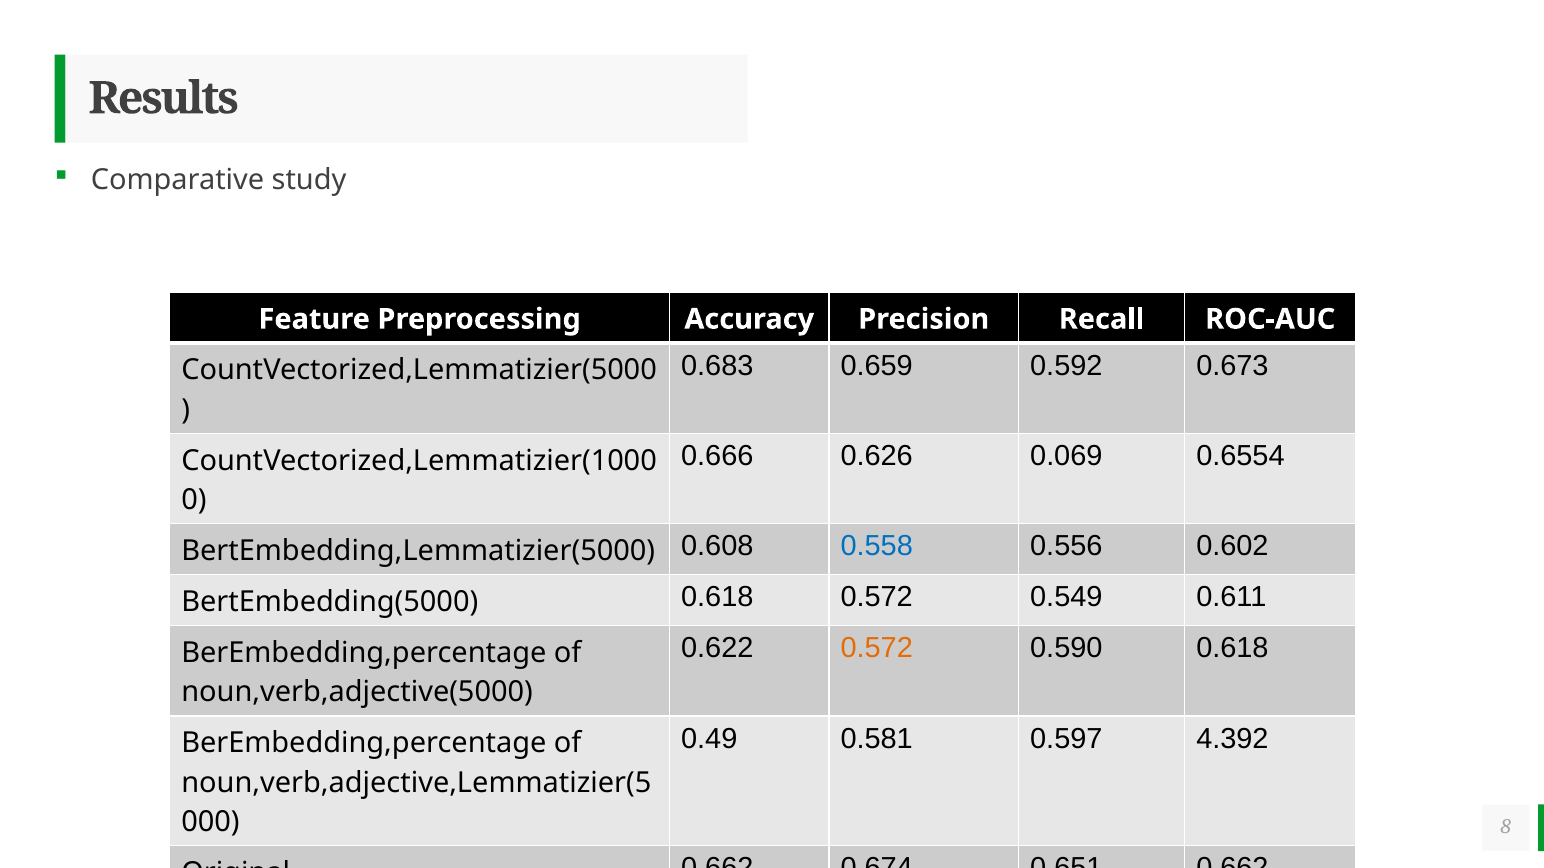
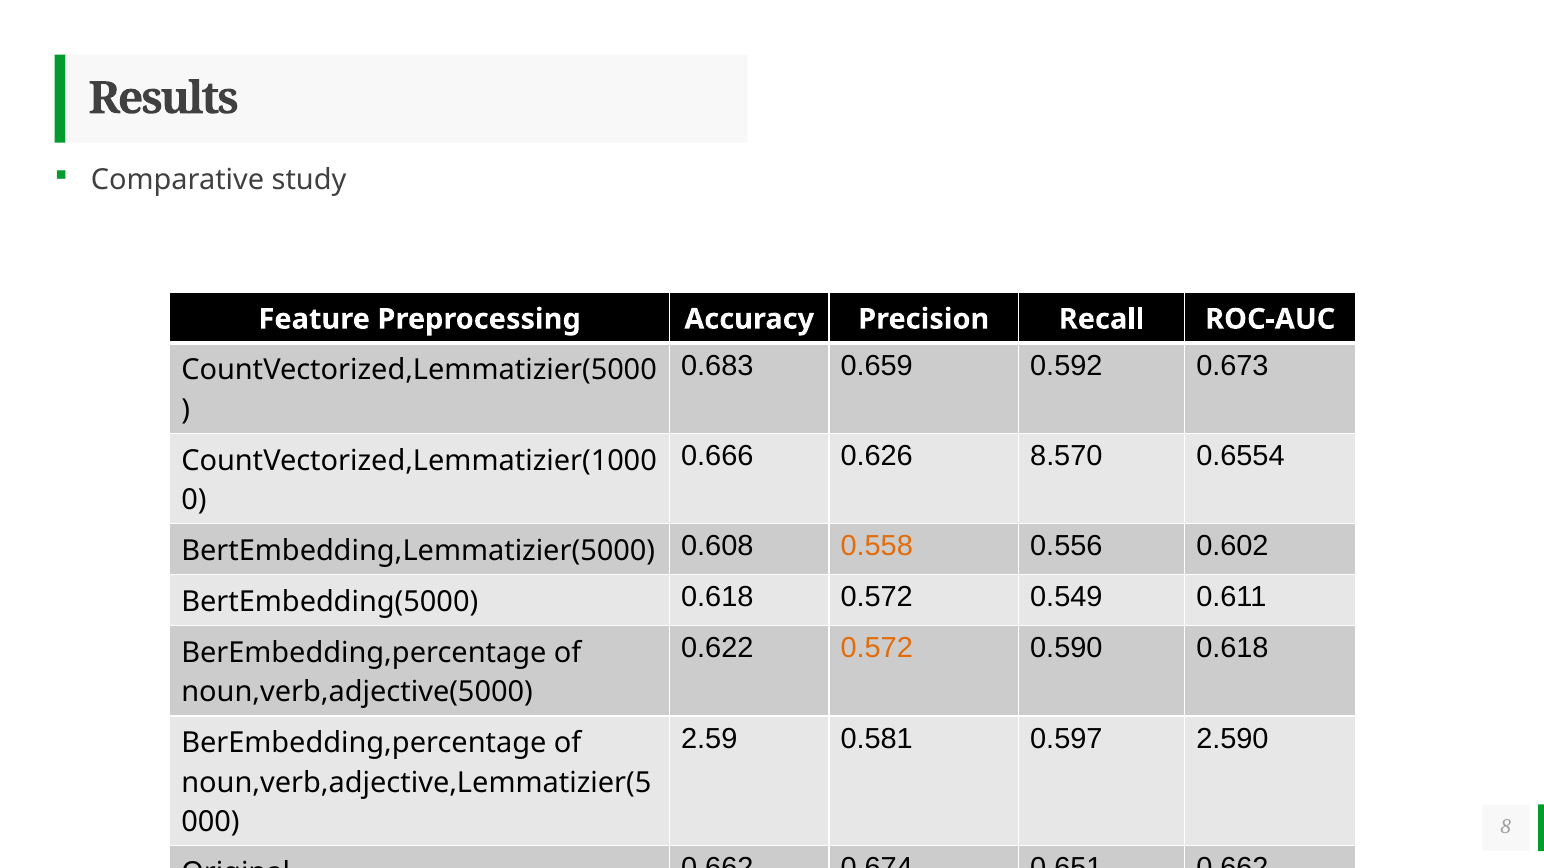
0.069: 0.069 -> 8.570
0.558 colour: blue -> orange
0.49: 0.49 -> 2.59
4.392: 4.392 -> 2.590
